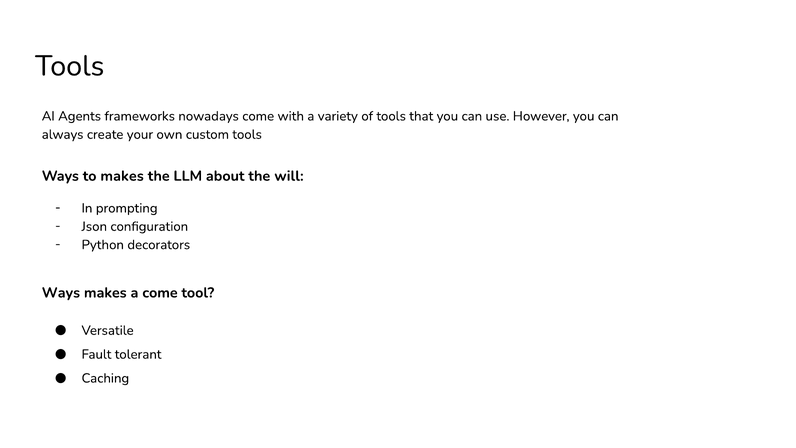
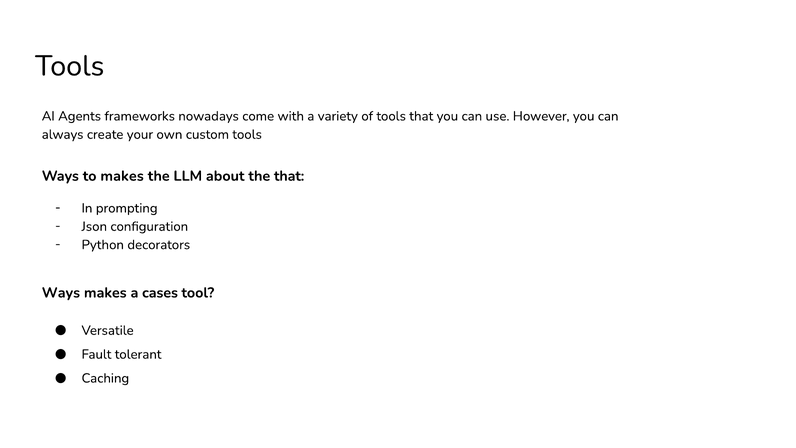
the will: will -> that
a come: come -> cases
